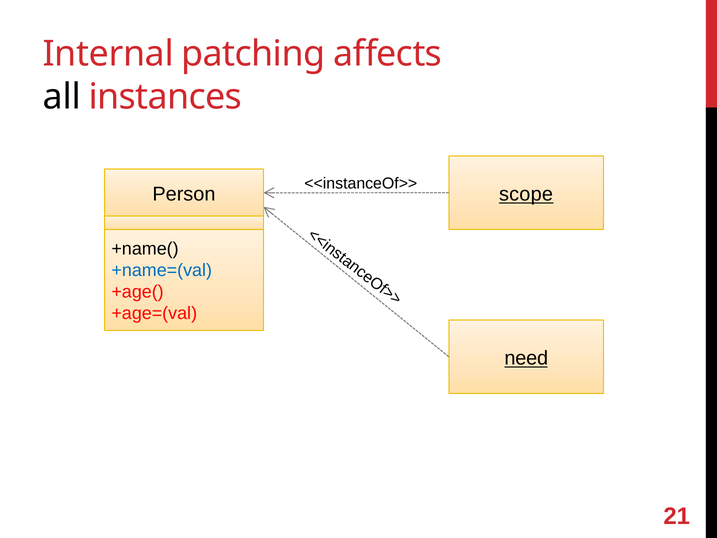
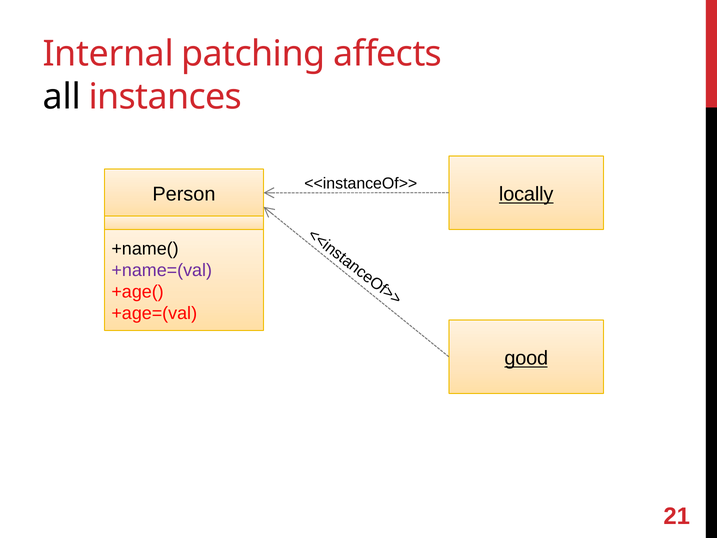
scope: scope -> locally
+name=(val colour: blue -> purple
need: need -> good
